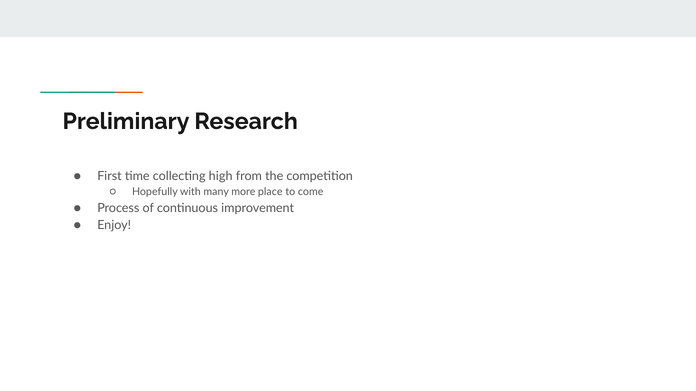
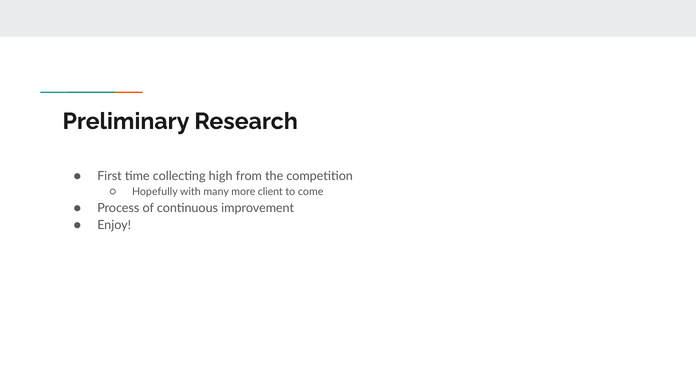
place: place -> client
